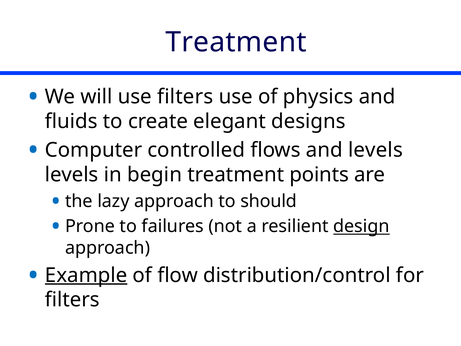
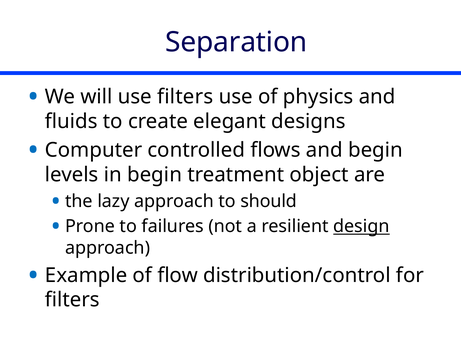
Treatment at (236, 42): Treatment -> Separation
and levels: levels -> begin
points: points -> object
Example underline: present -> none
